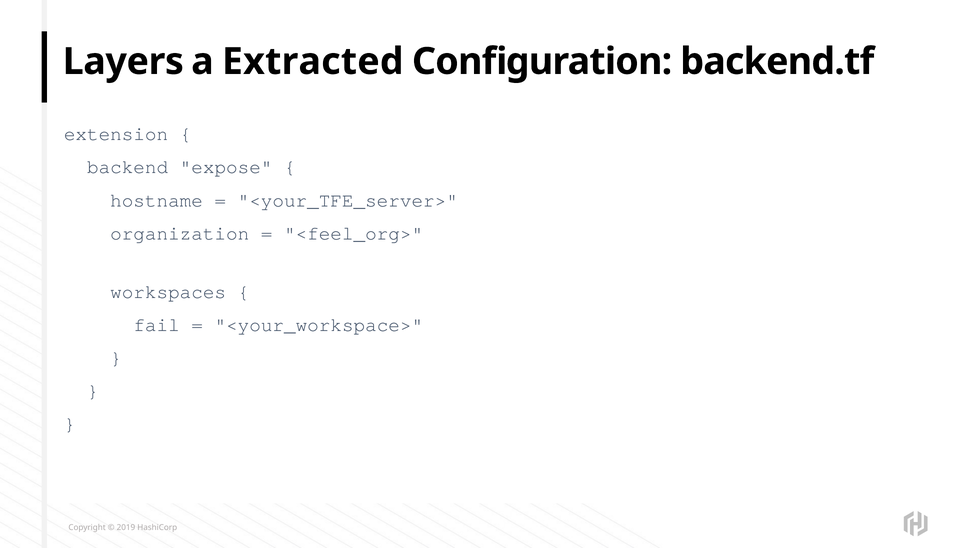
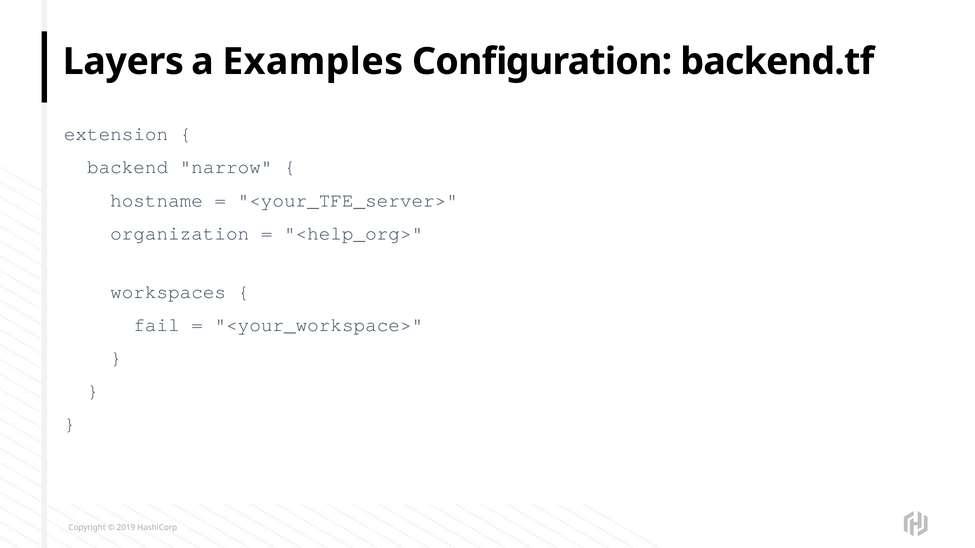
Extracted: Extracted -> Examples
expose: expose -> narrow
<feel_org>: <feel_org> -> <help_org>
